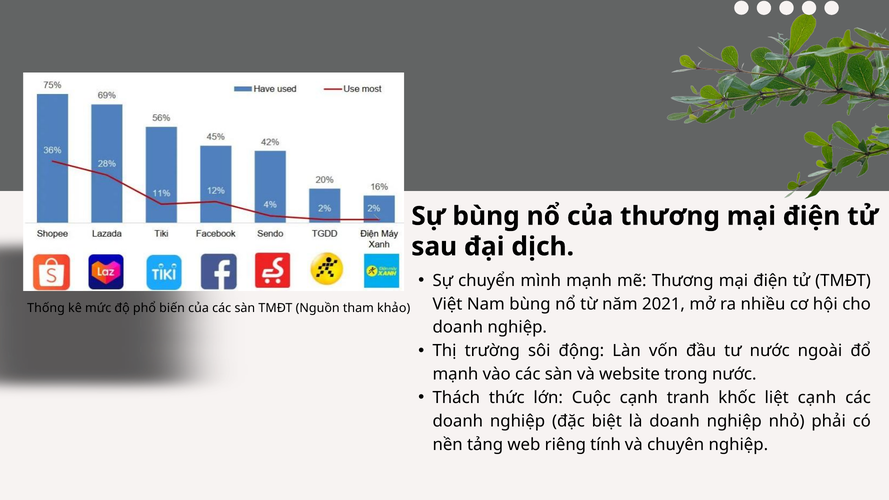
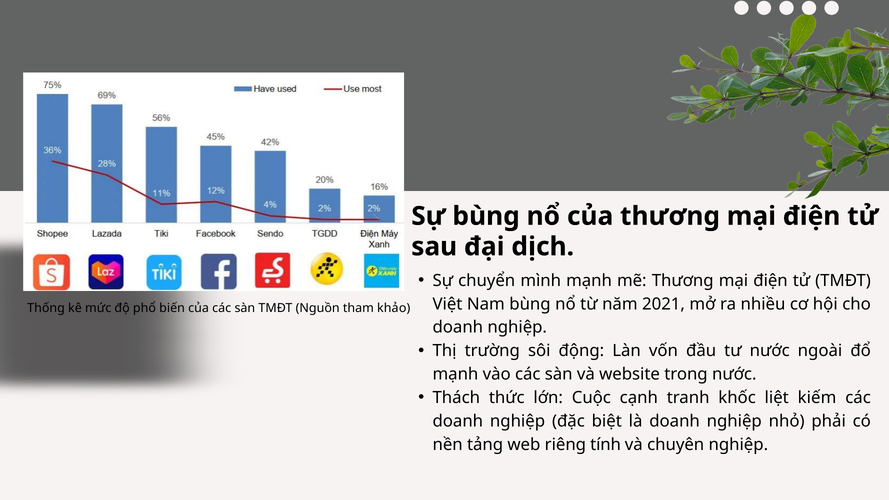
liệt cạnh: cạnh -> kiếm
